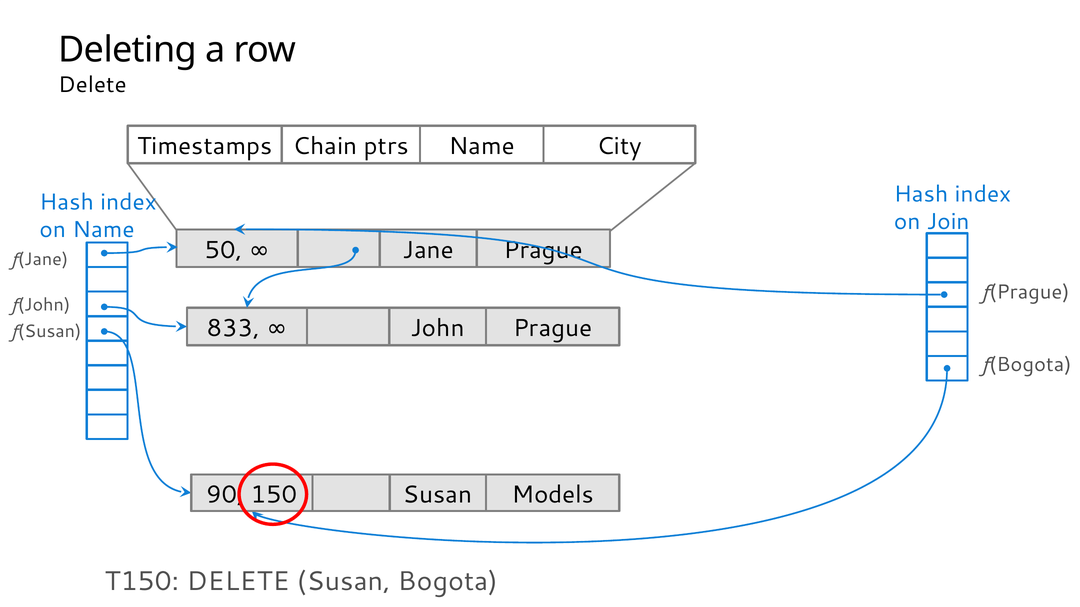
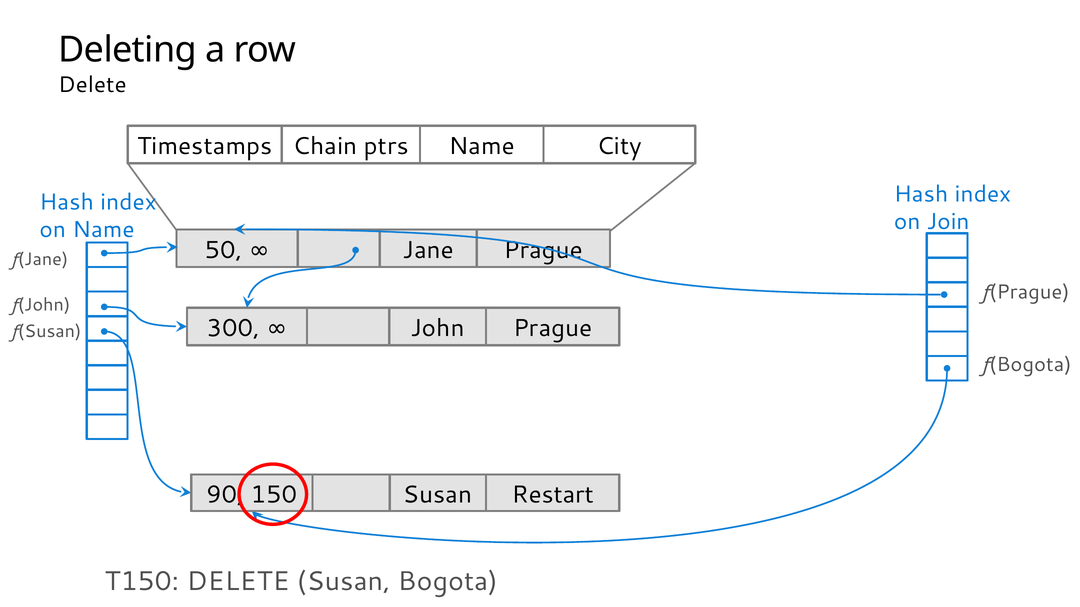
833: 833 -> 300
Models: Models -> Restart
